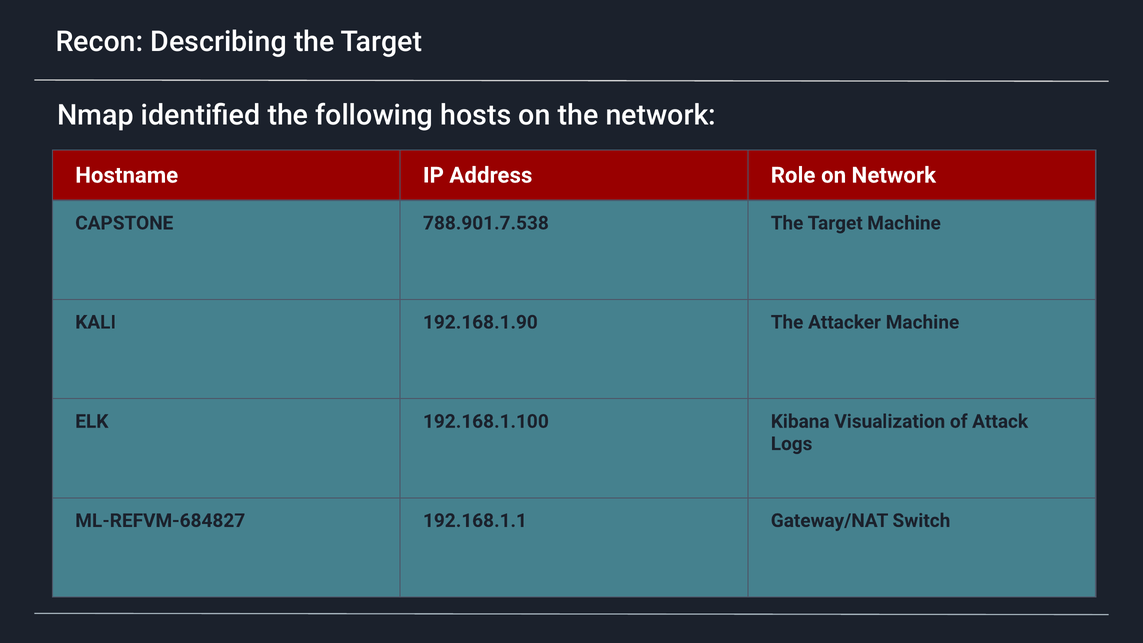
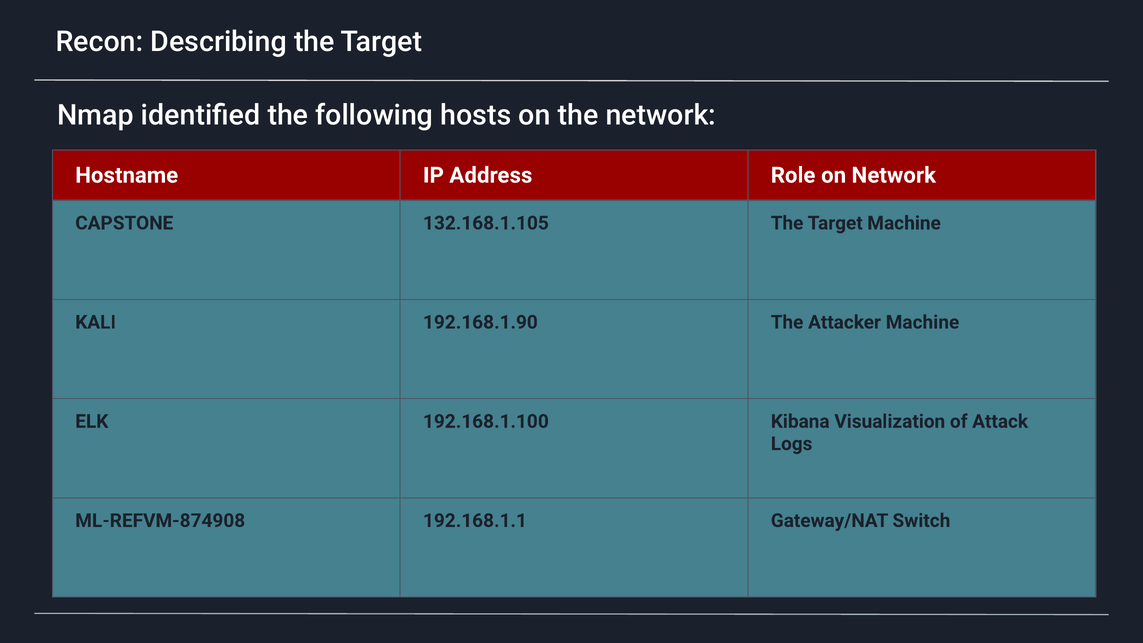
788.901.7.538: 788.901.7.538 -> 132.168.1.105
ML-REFVM-684827: ML-REFVM-684827 -> ML-REFVM-874908
